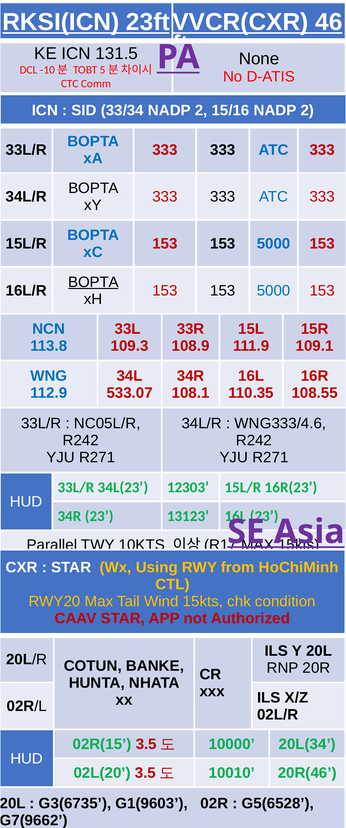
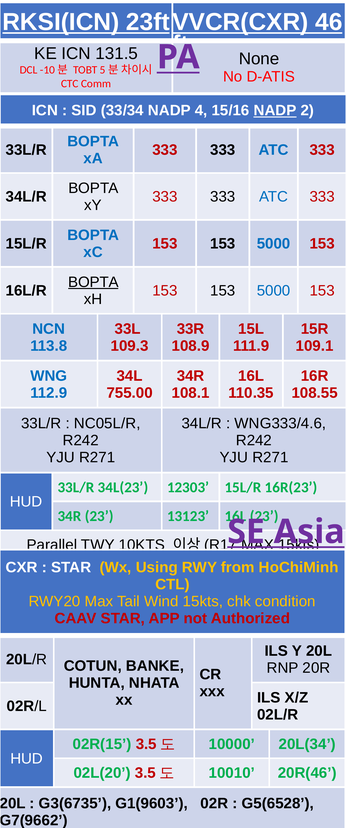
33/34 NADP 2: 2 -> 4
NADP at (275, 110) underline: none -> present
533.07: 533.07 -> 755.00
